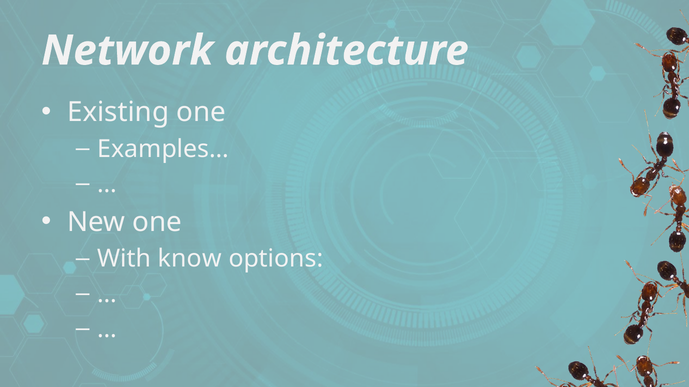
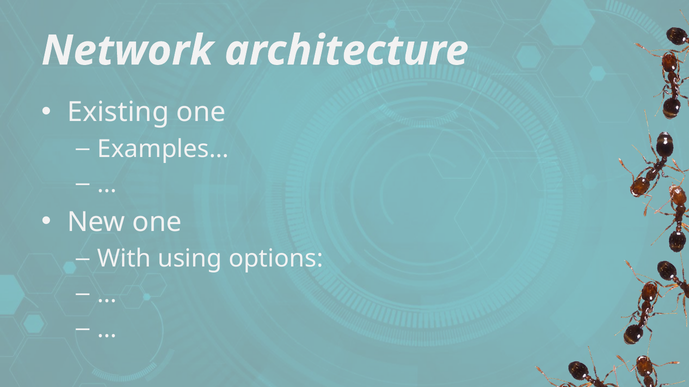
know: know -> using
